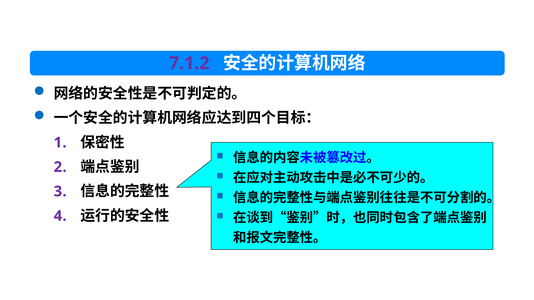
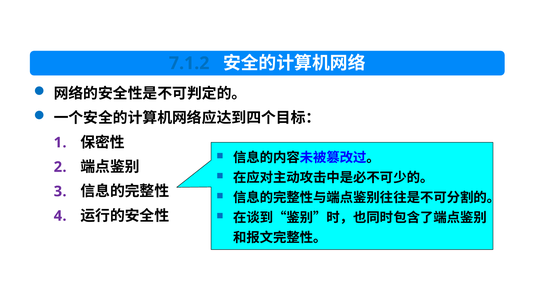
7.1.2 colour: purple -> blue
